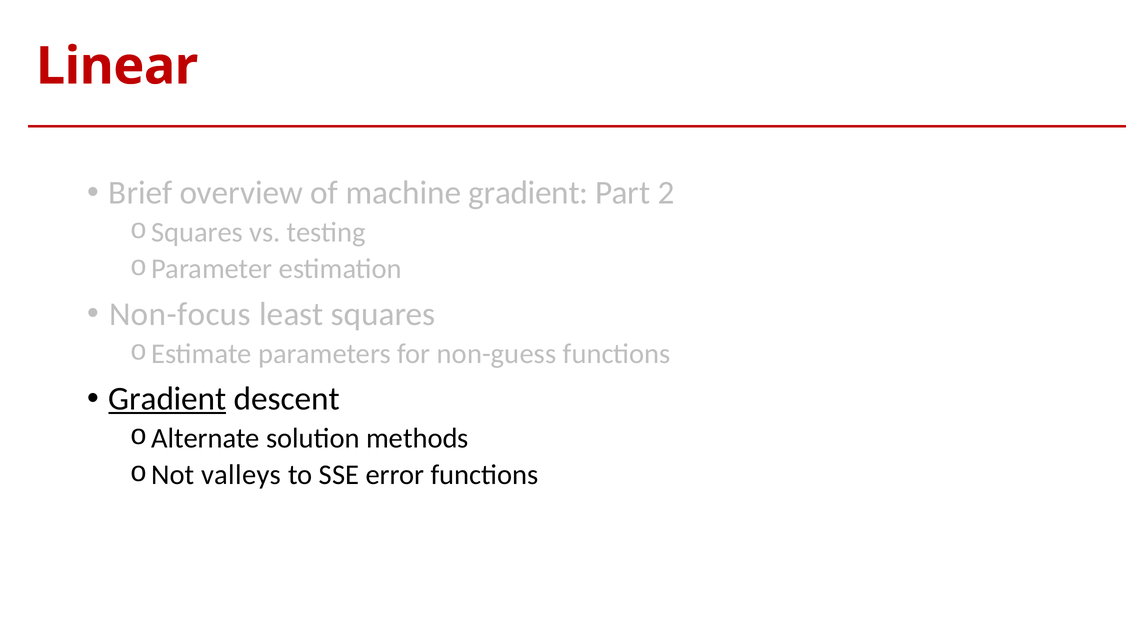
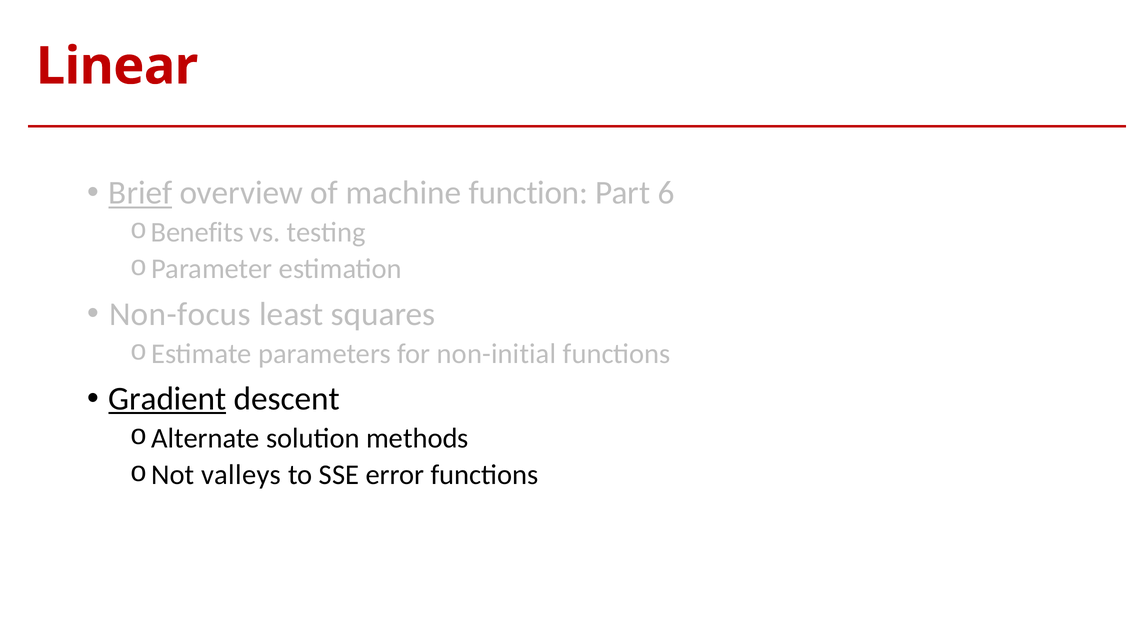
Brief underline: none -> present
machine gradient: gradient -> function
2: 2 -> 6
Squares at (197, 232): Squares -> Benefits
non-guess: non-guess -> non-initial
